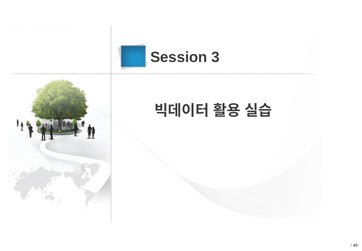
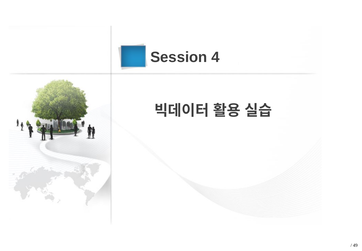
3: 3 -> 4
